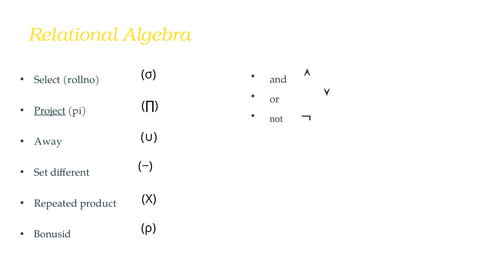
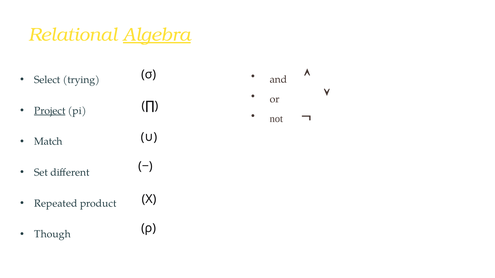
Algebra underline: none -> present
rollno: rollno -> trying
Away: Away -> Match
Bonusid: Bonusid -> Though
